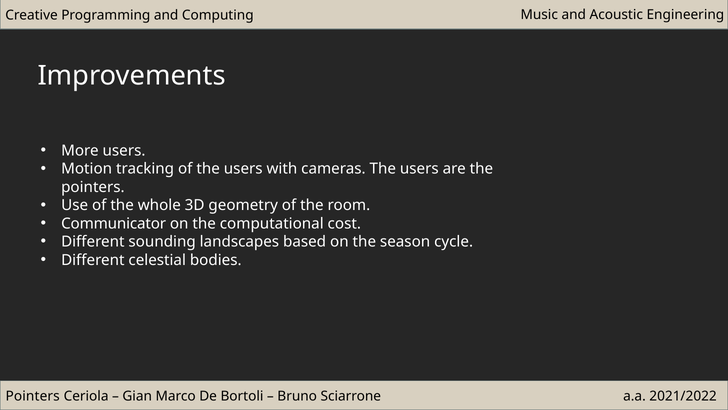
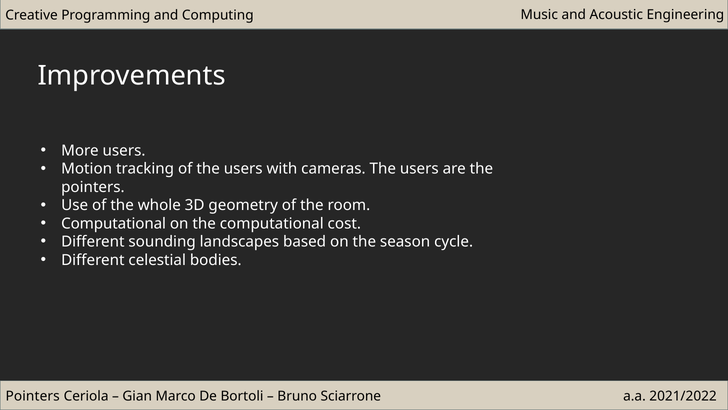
Communicator at (114, 223): Communicator -> Computational
